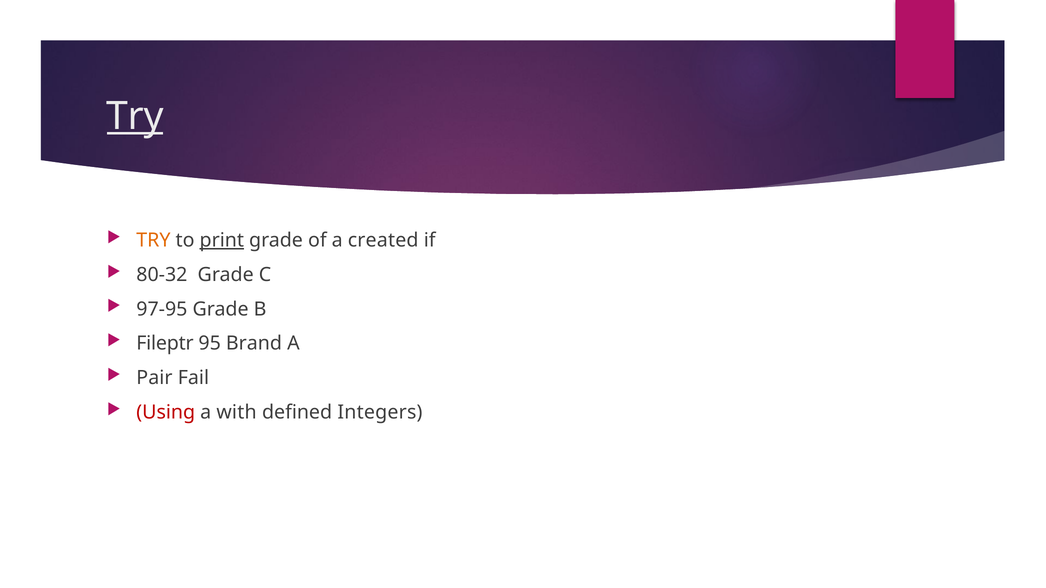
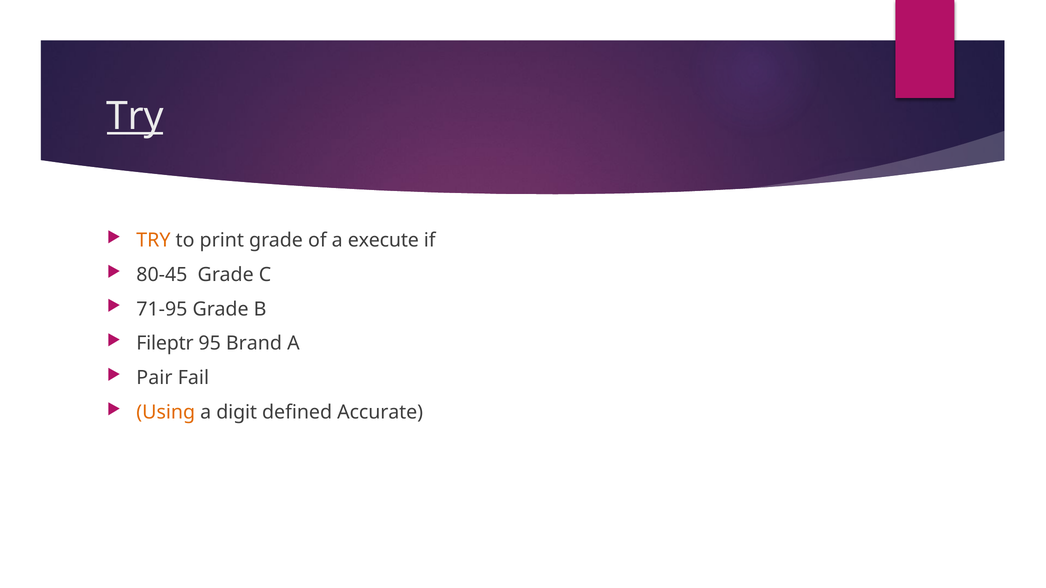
print underline: present -> none
created: created -> execute
80-32: 80-32 -> 80-45
97-95: 97-95 -> 71-95
Using colour: red -> orange
with: with -> digit
Integers: Integers -> Accurate
